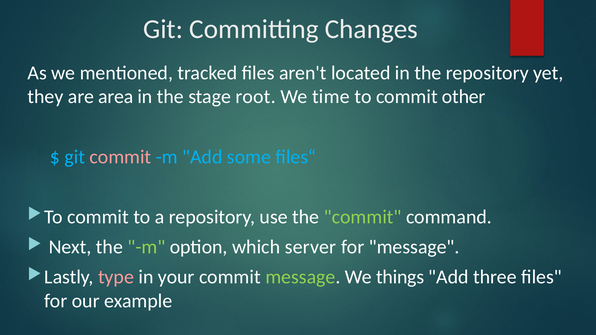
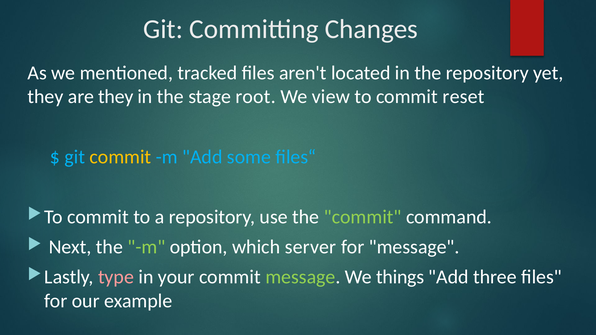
are area: area -> they
time: time -> view
other: other -> reset
commit at (120, 157) colour: pink -> yellow
